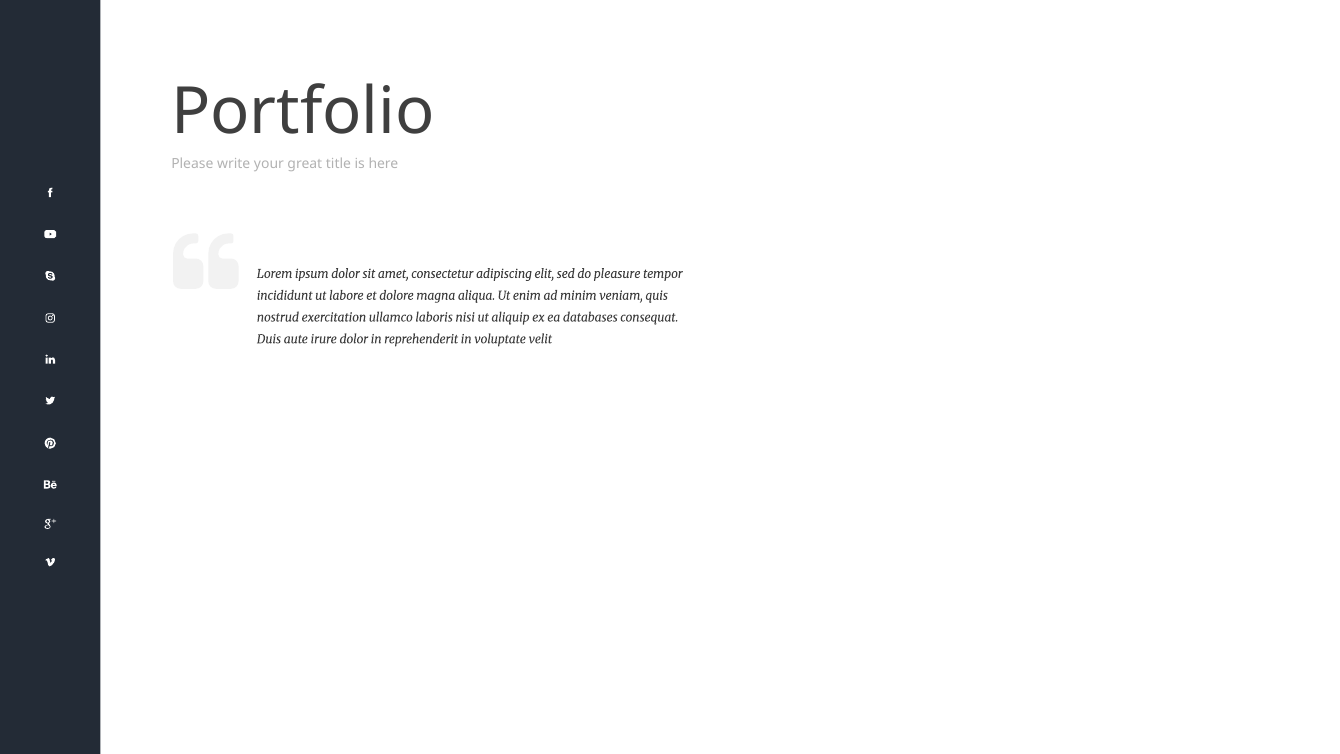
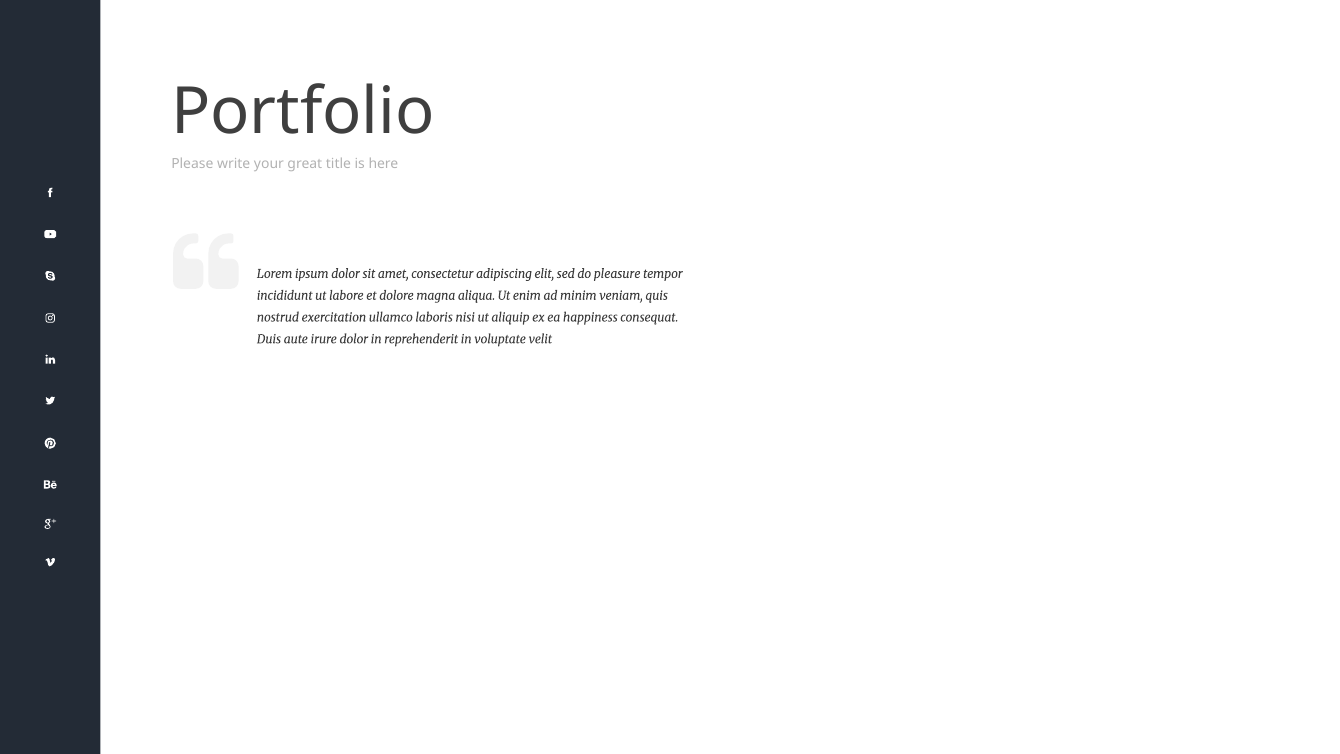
databases: databases -> happiness
